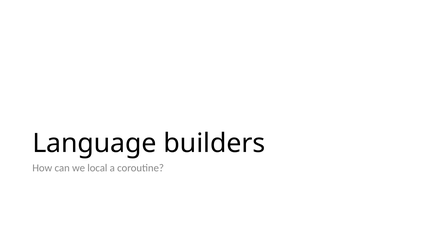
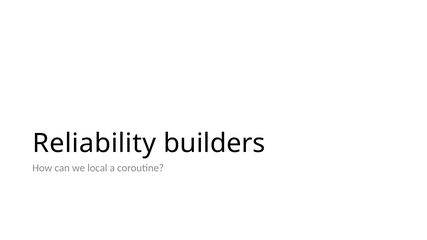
Language: Language -> Reliability
